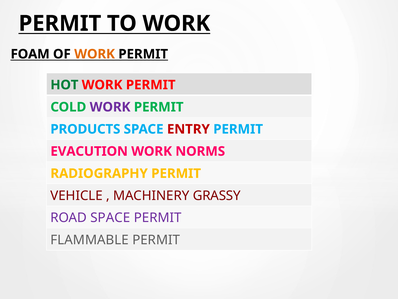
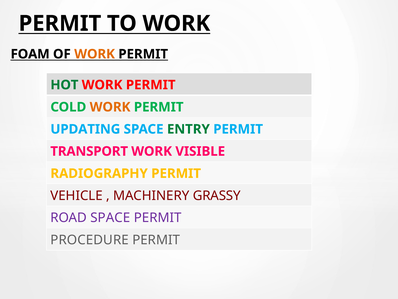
WORK at (110, 107) colour: purple -> orange
PRODUCTS: PRODUCTS -> UPDATING
ENTRY colour: red -> green
EVACUTION: EVACUTION -> TRANSPORT
NORMS: NORMS -> VISIBLE
FLAMMABLE: FLAMMABLE -> PROCEDURE
